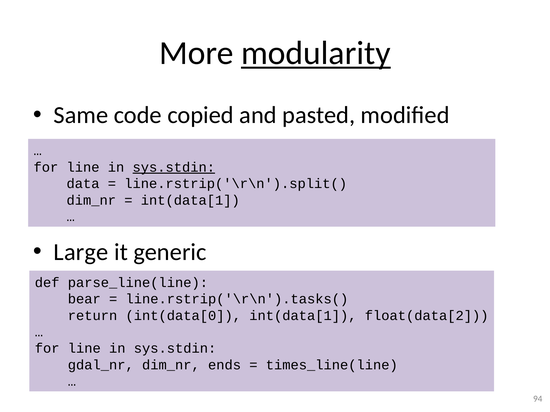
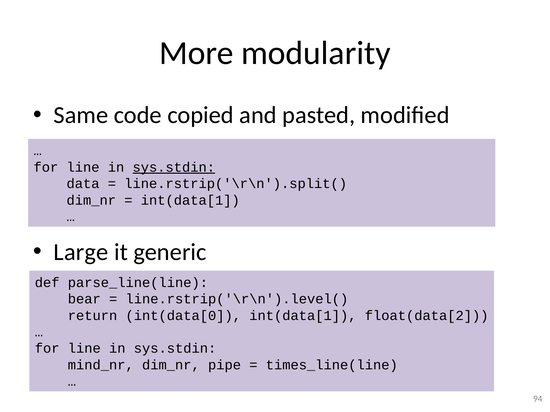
modularity underline: present -> none
line.rstrip('\r\n').tasks(: line.rstrip('\r\n').tasks( -> line.rstrip('\r\n').level(
gdal_nr: gdal_nr -> mind_nr
ends: ends -> pipe
